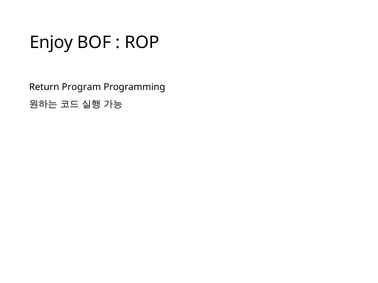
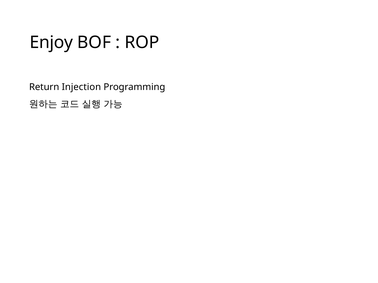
Program: Program -> Injection
